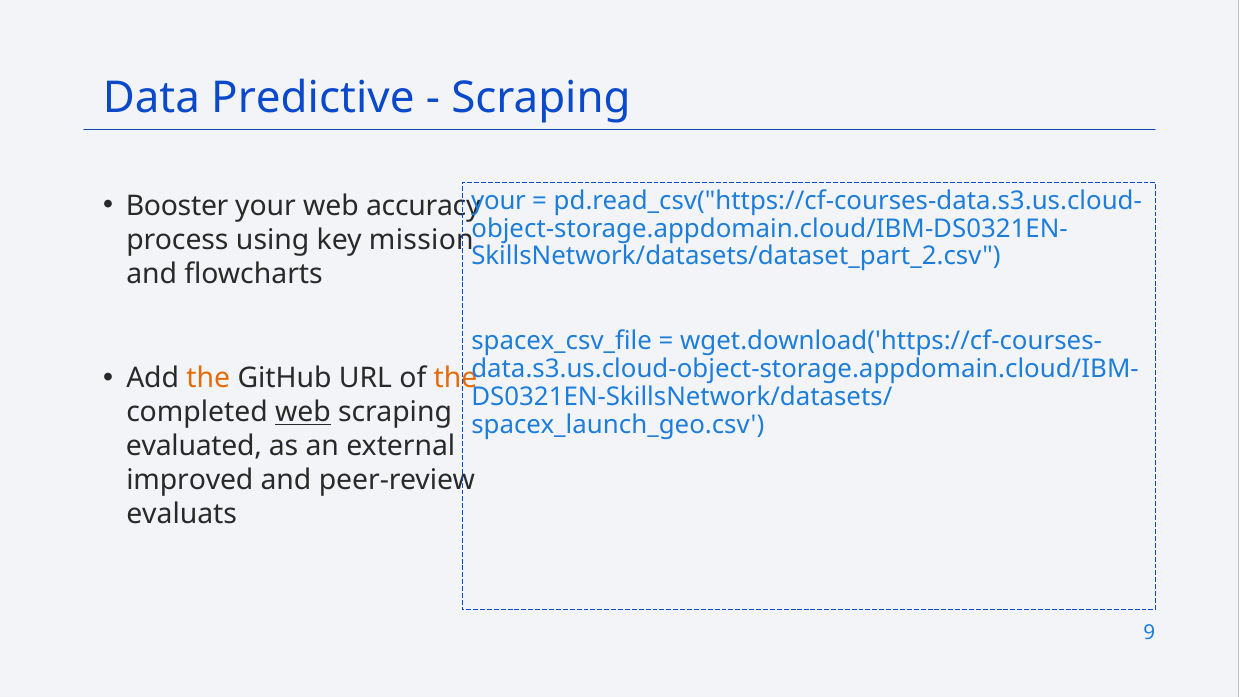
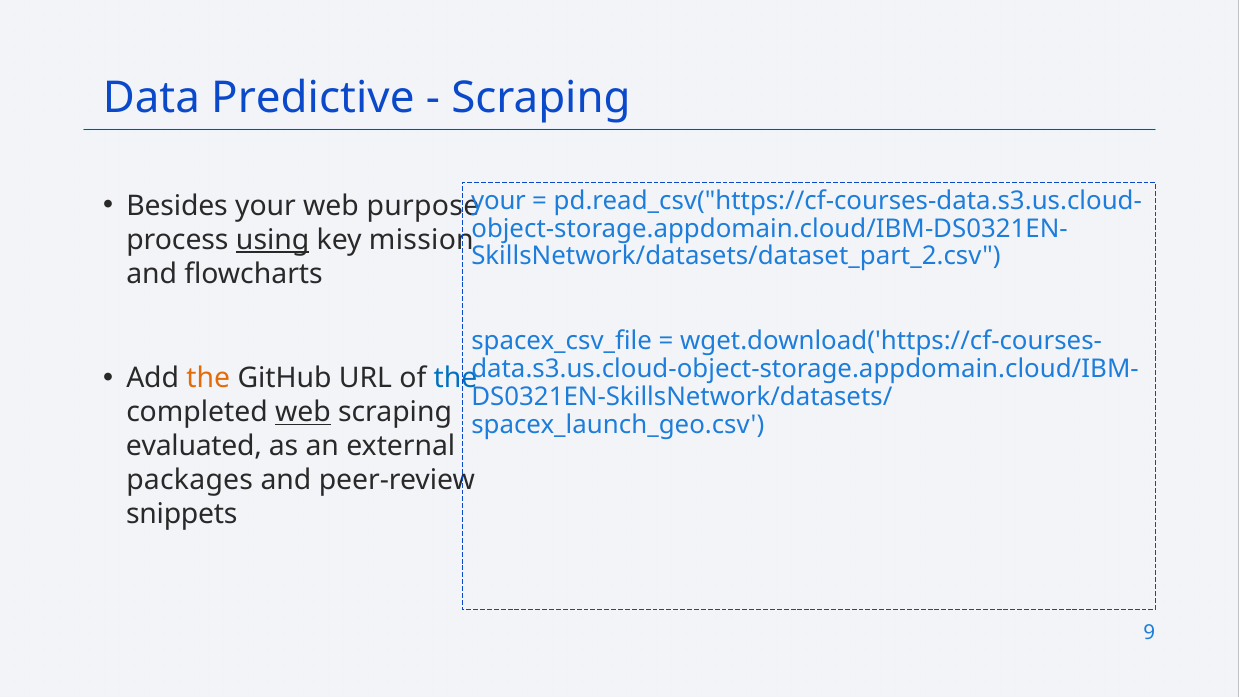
Booster: Booster -> Besides
accuracy: accuracy -> purpose
using underline: none -> present
the at (456, 378) colour: orange -> blue
improved: improved -> packages
evaluats: evaluats -> snippets
